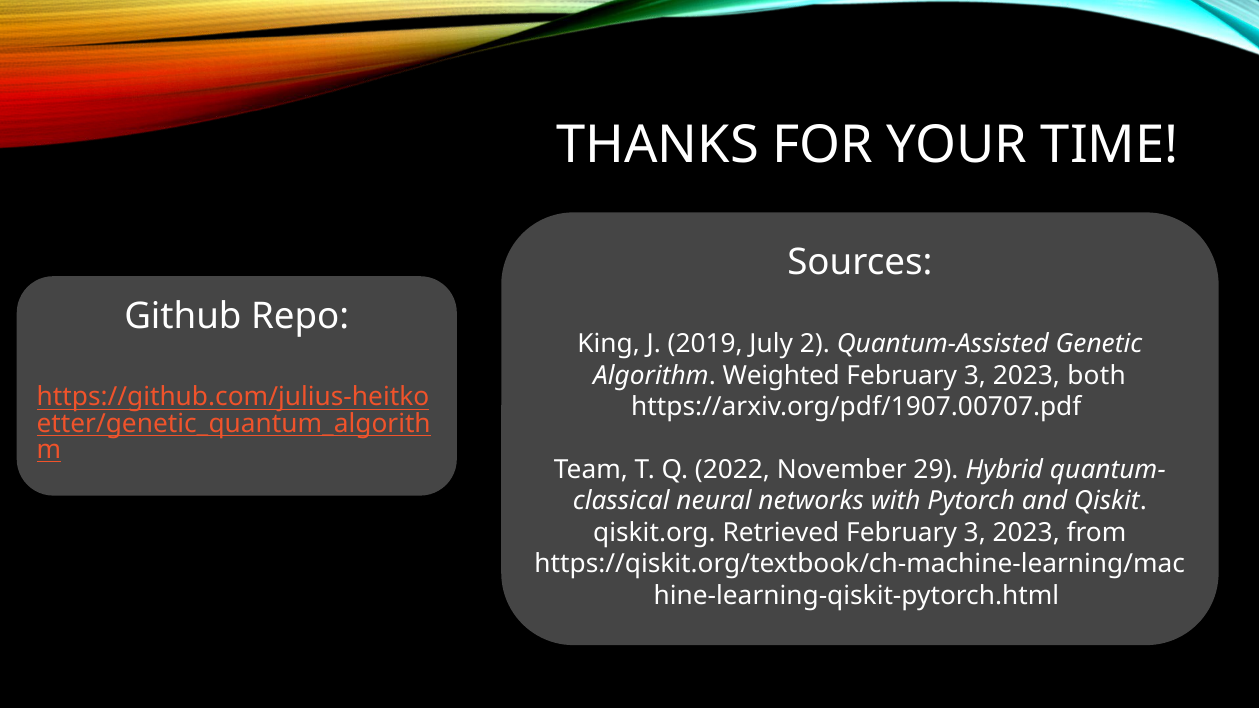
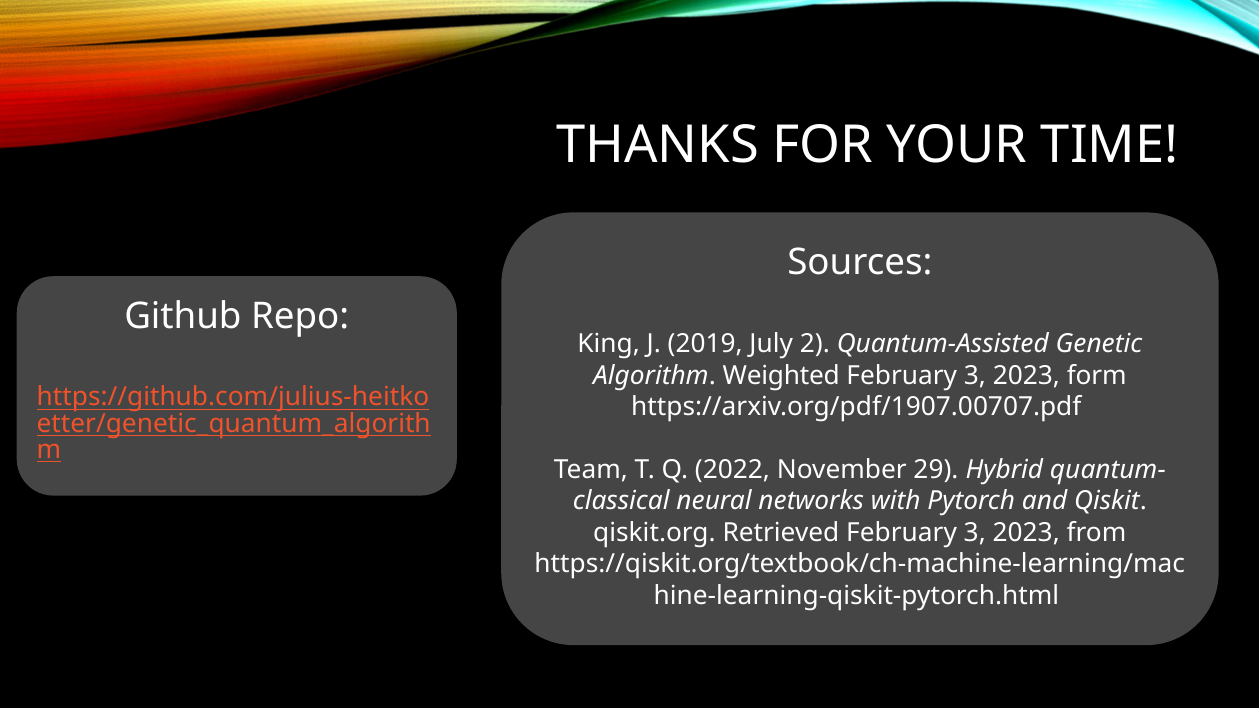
both: both -> form
